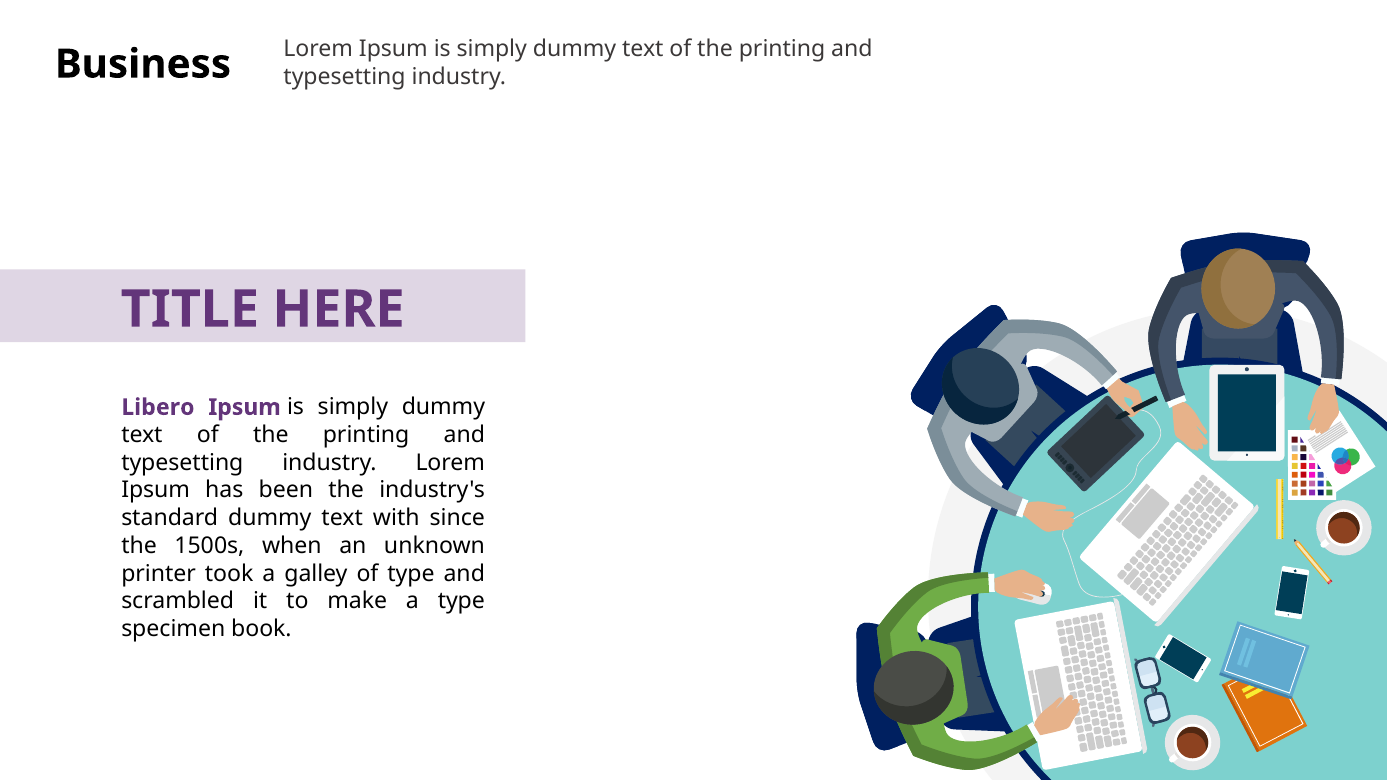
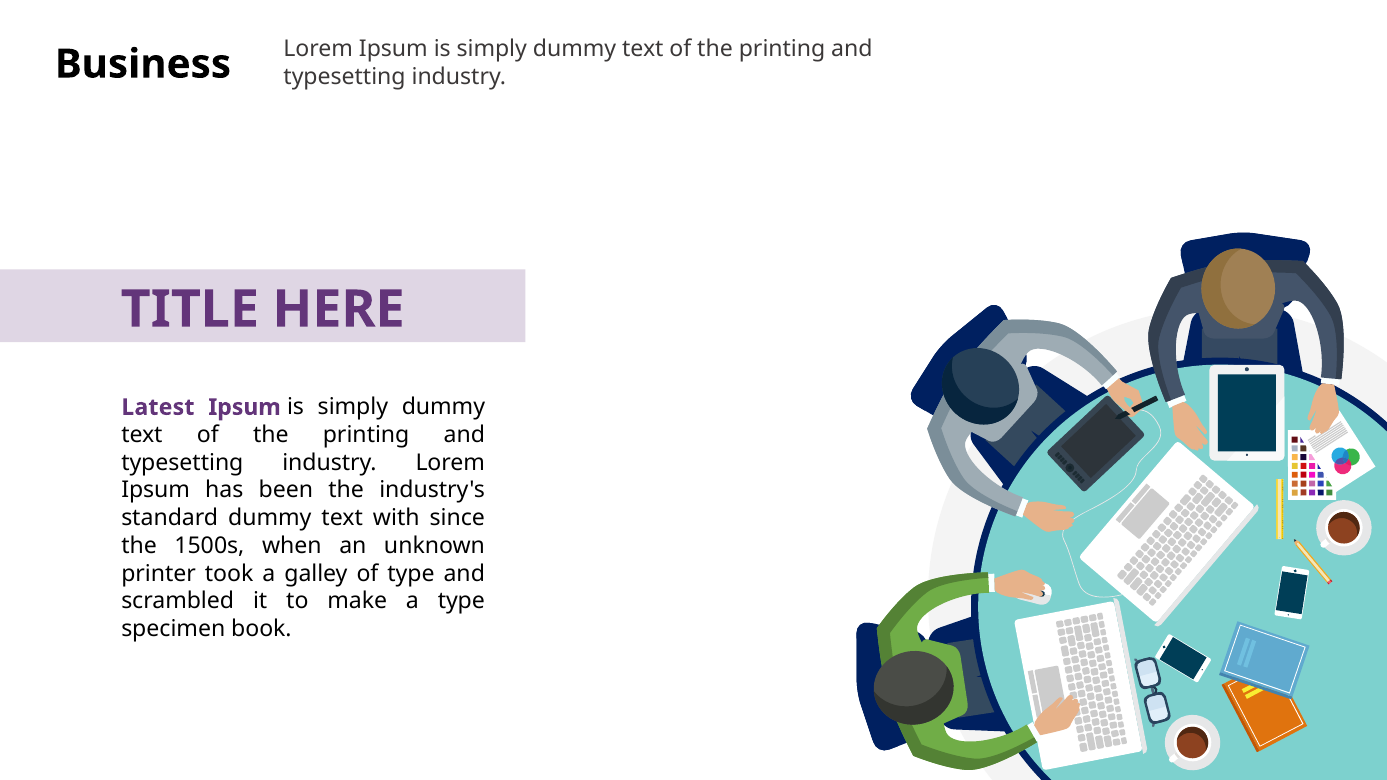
Libero: Libero -> Latest
